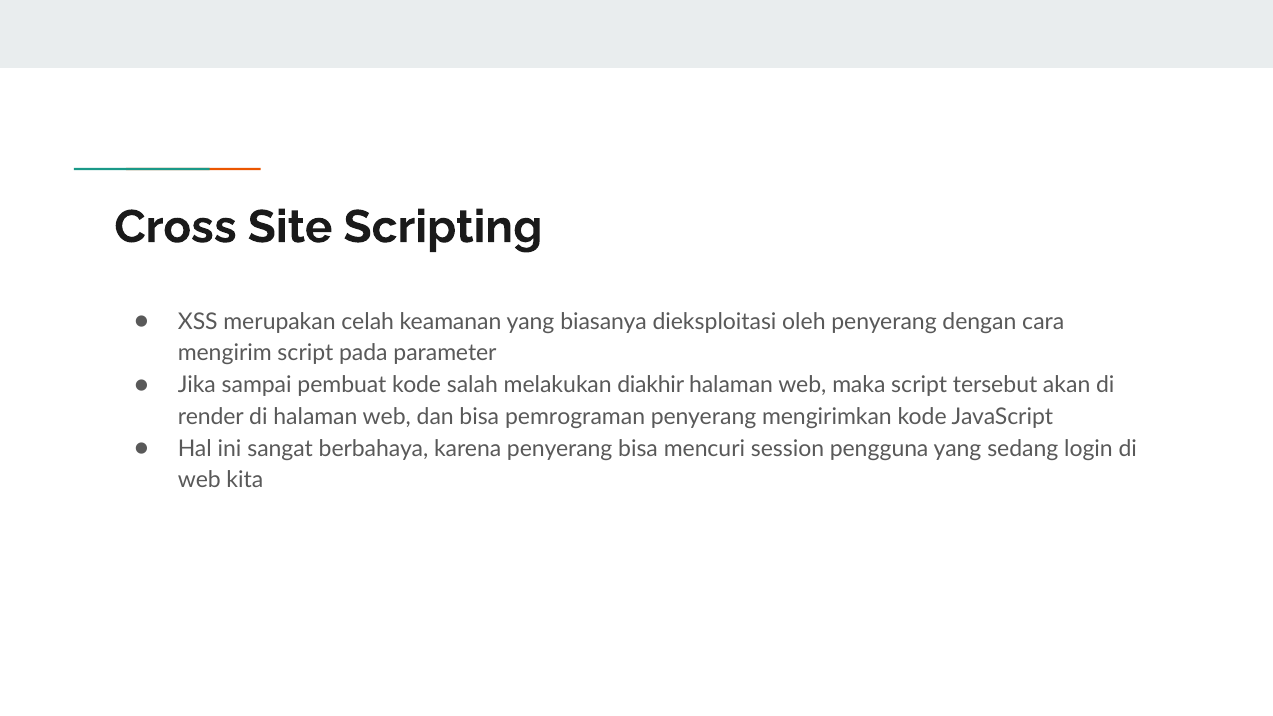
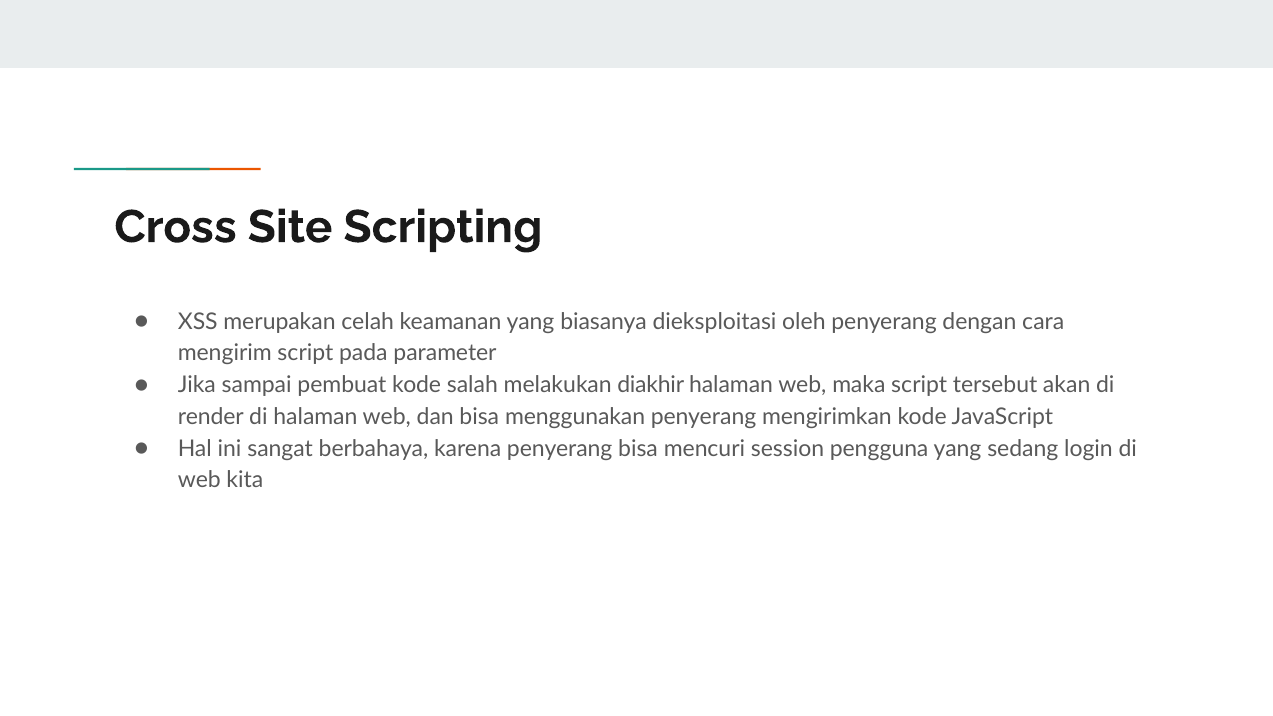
pemrograman: pemrograman -> menggunakan
